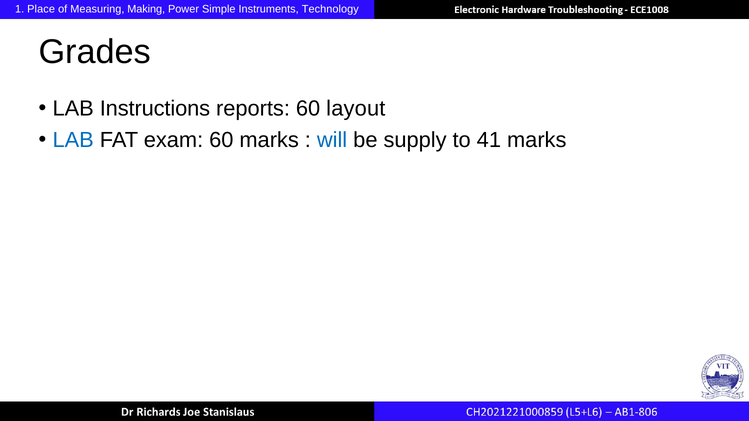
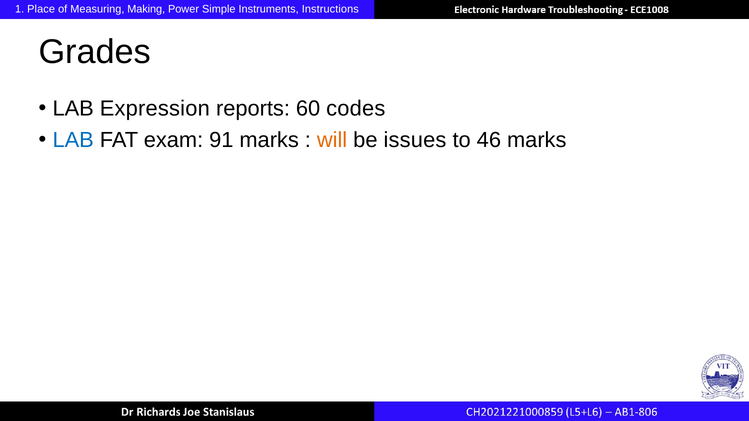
Technology: Technology -> Instructions
Instructions: Instructions -> Expression
layout: layout -> codes
exam 60: 60 -> 91
will colour: blue -> orange
supply: supply -> issues
41: 41 -> 46
